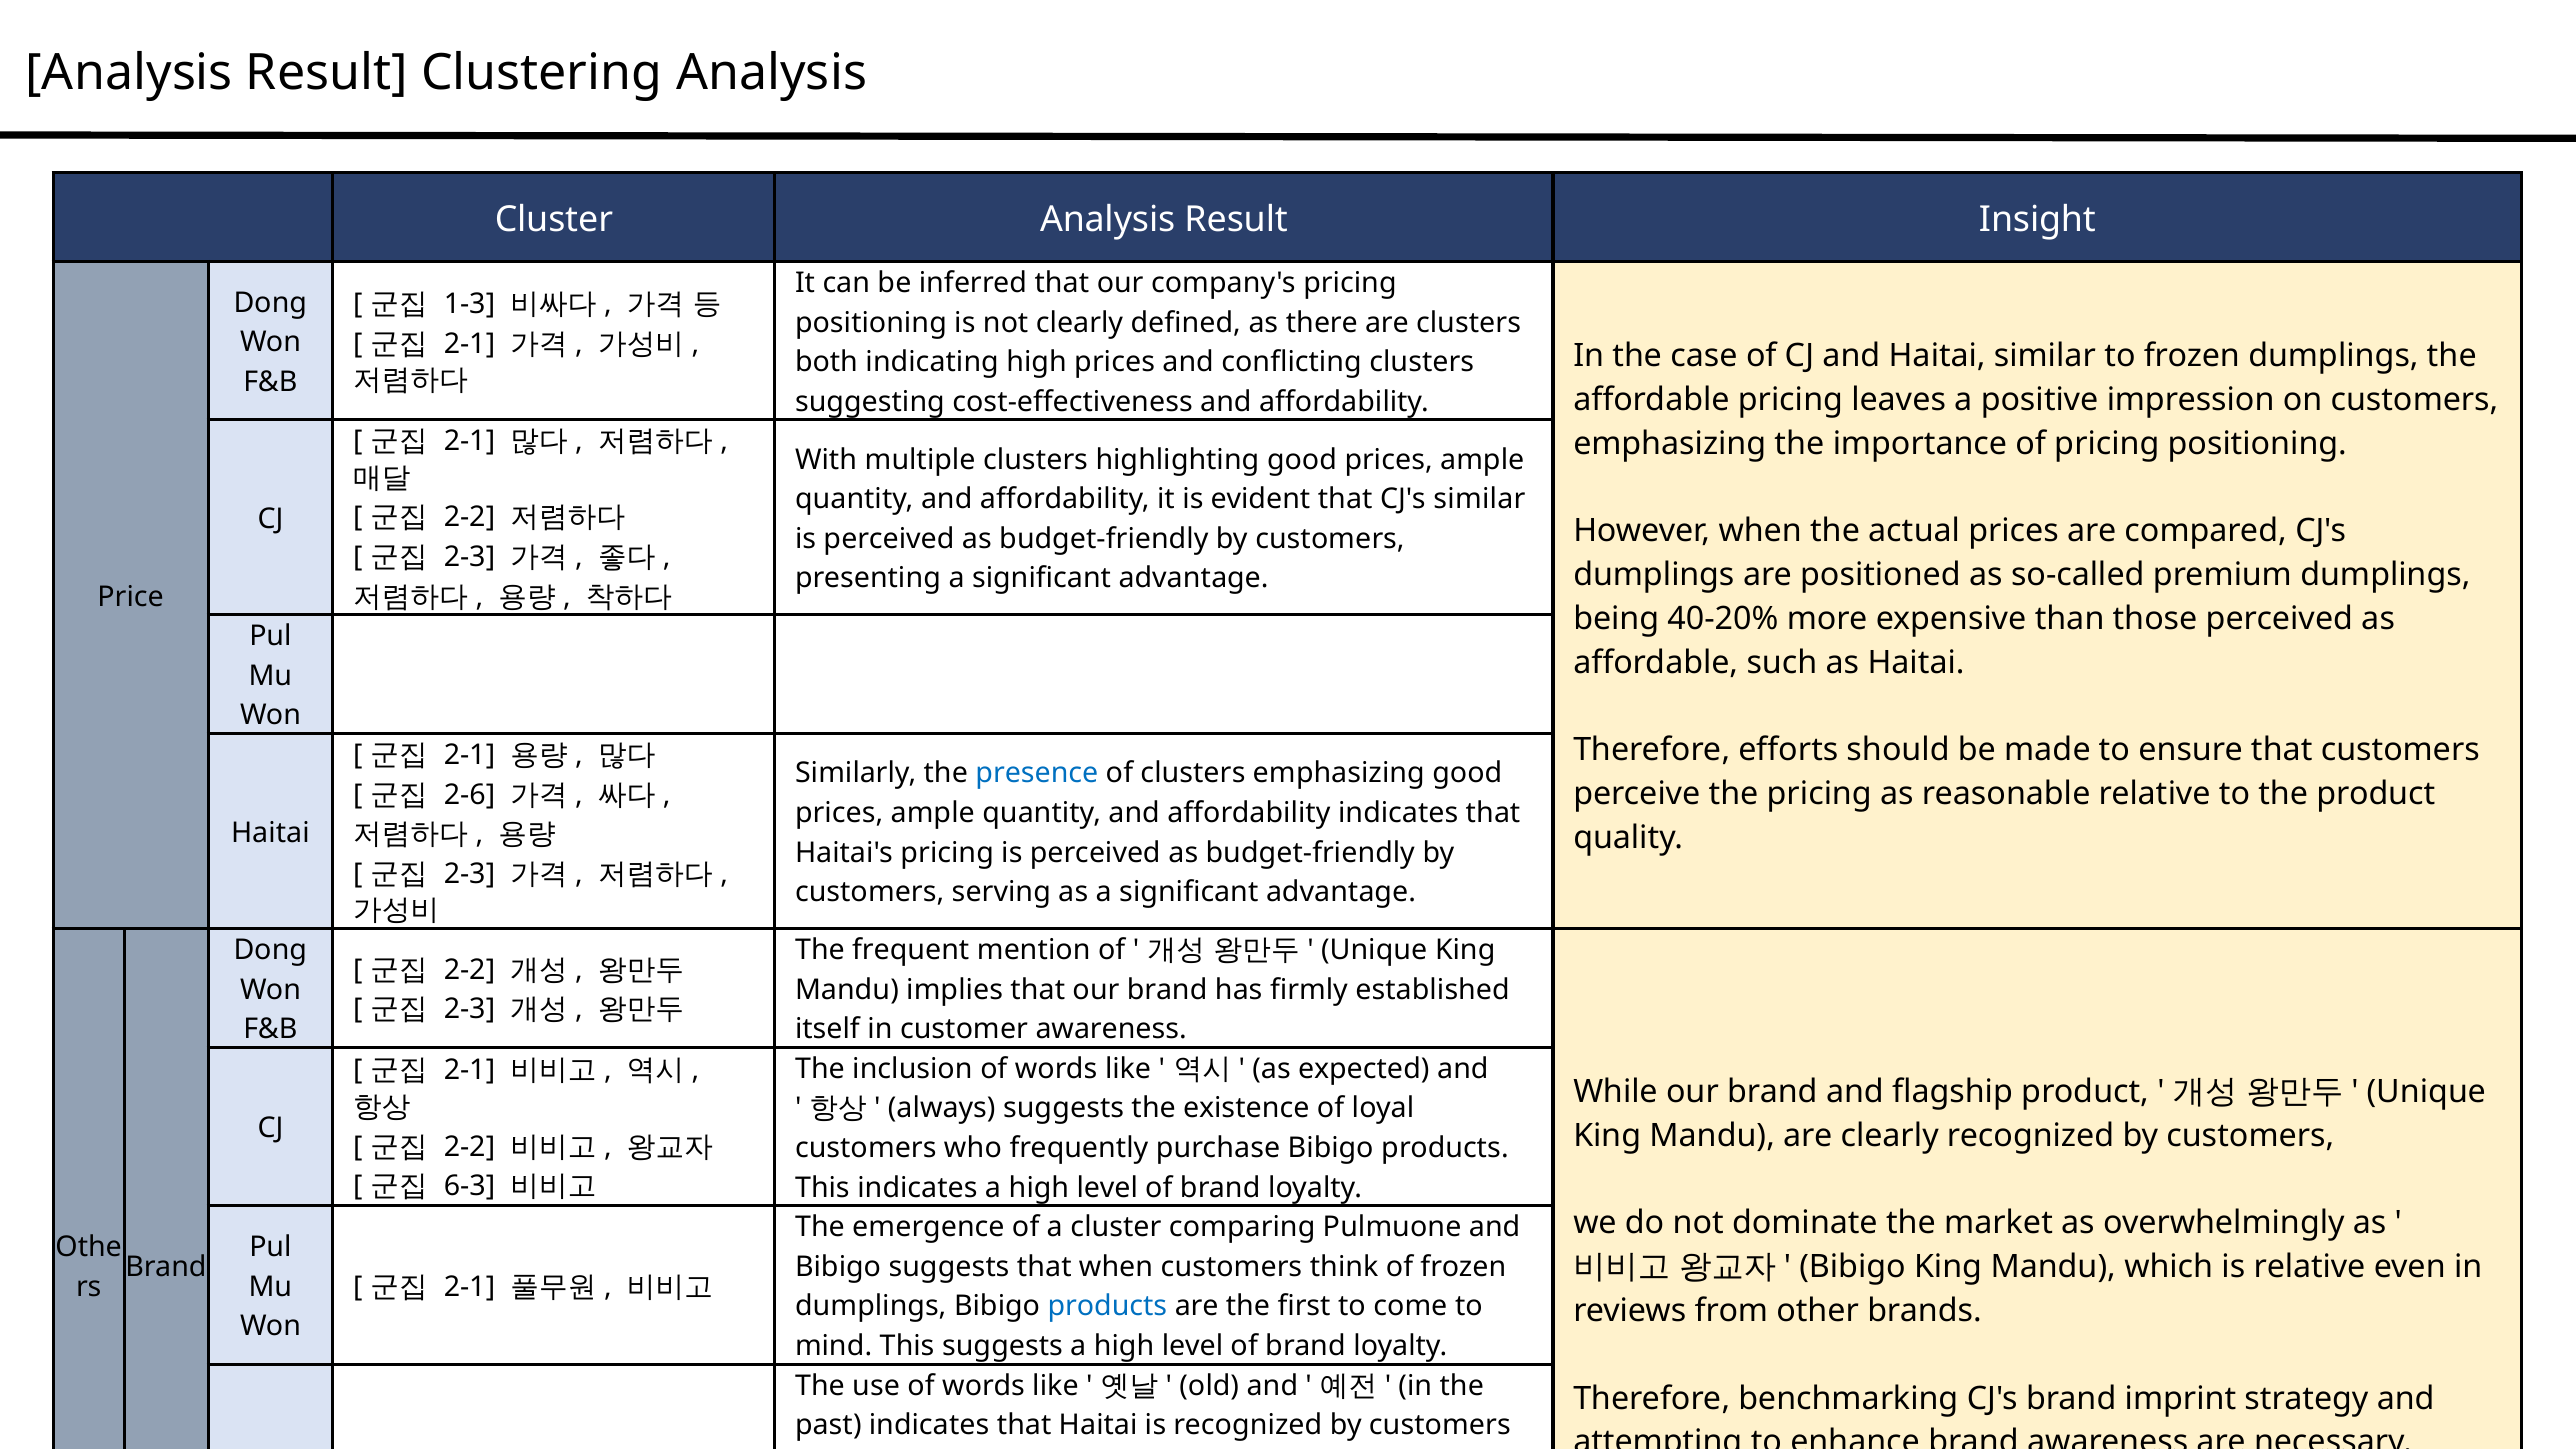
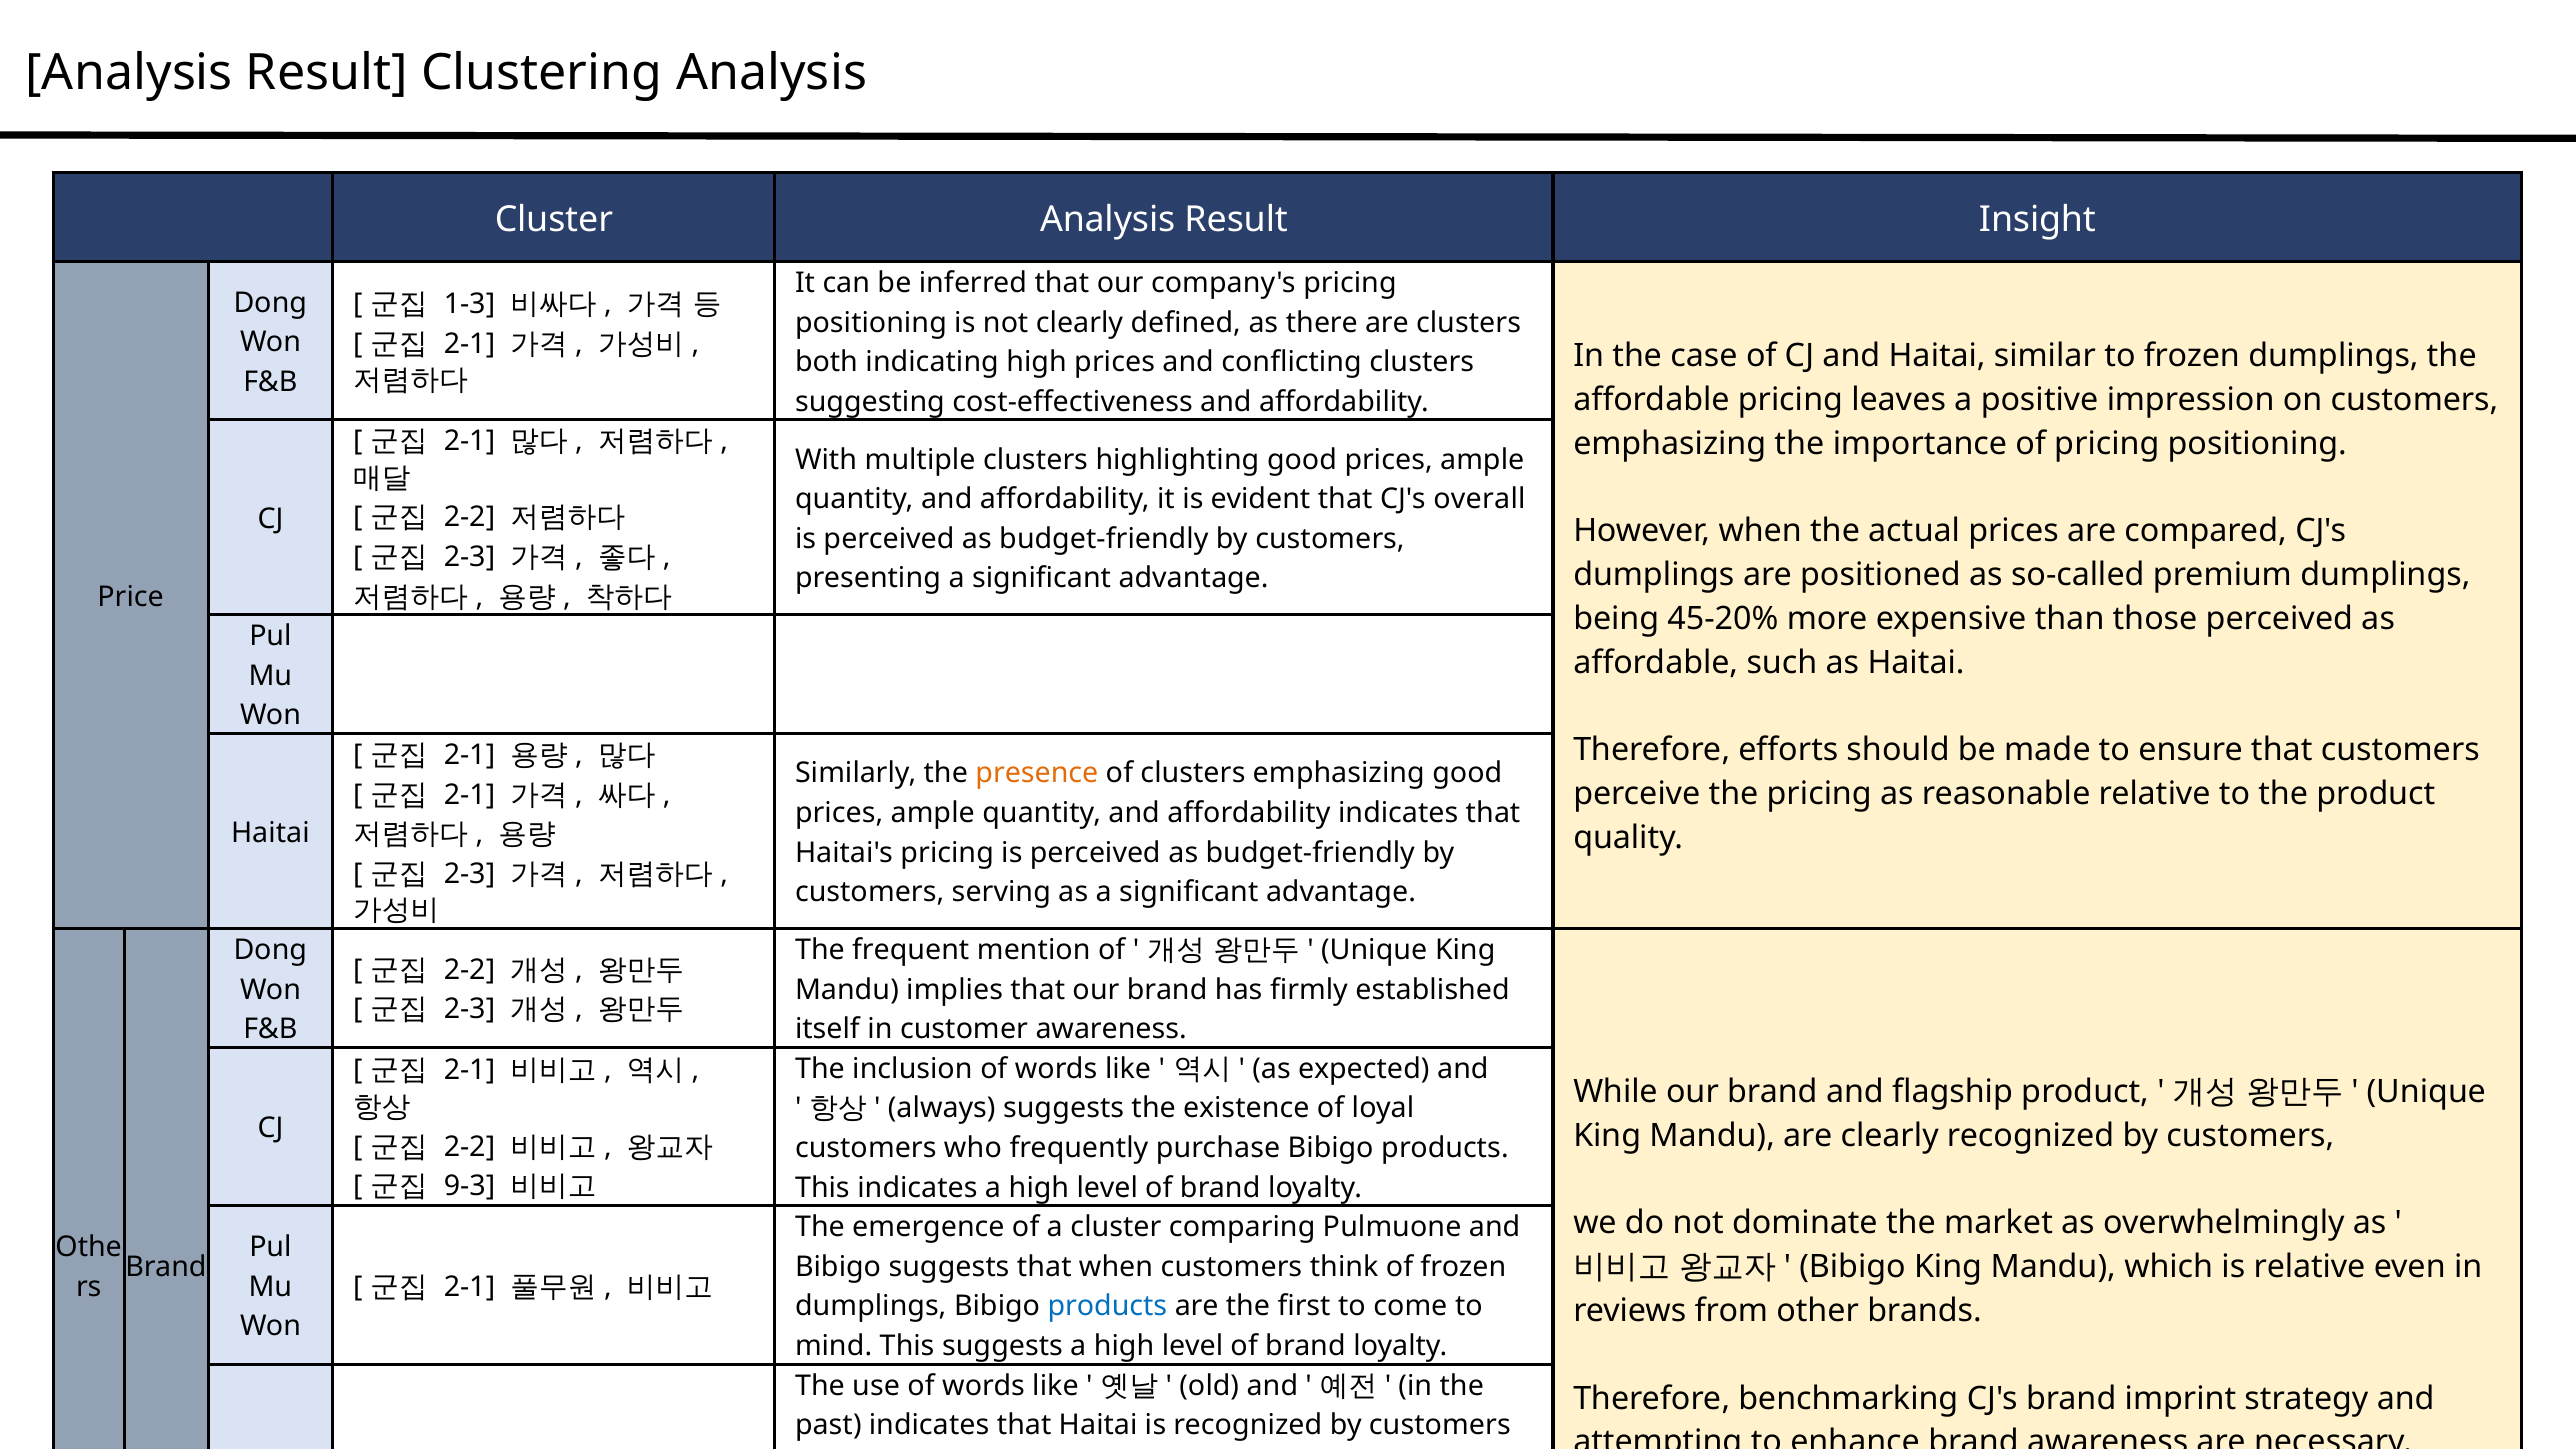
CJ's similar: similar -> overall
40-20%: 40-20% -> 45-20%
presence colour: blue -> orange
2-6 at (470, 795): 2-6 -> 2-1
6-3: 6-3 -> 9-3
